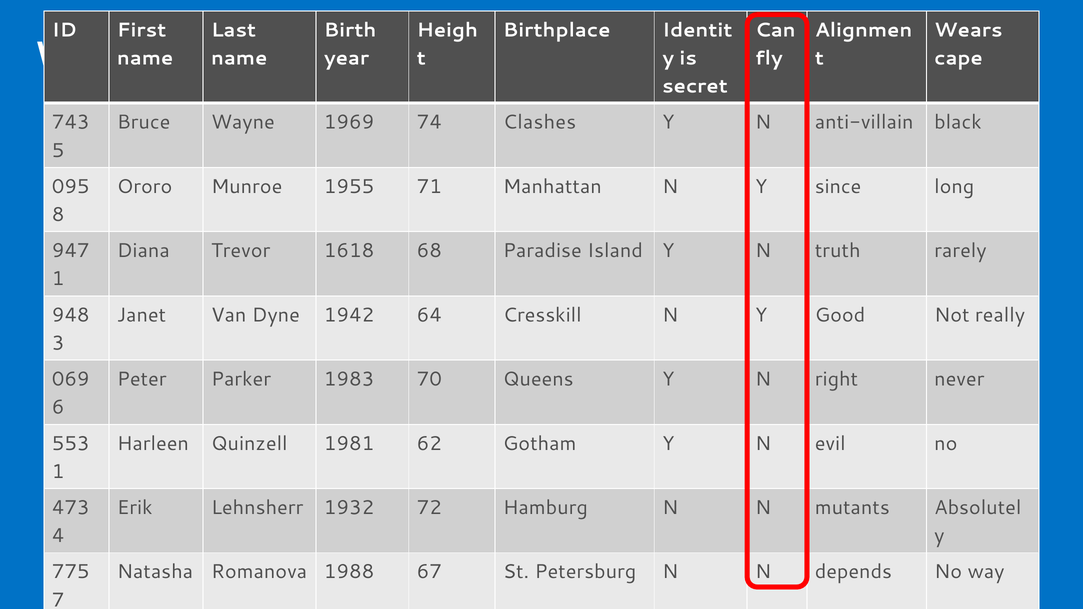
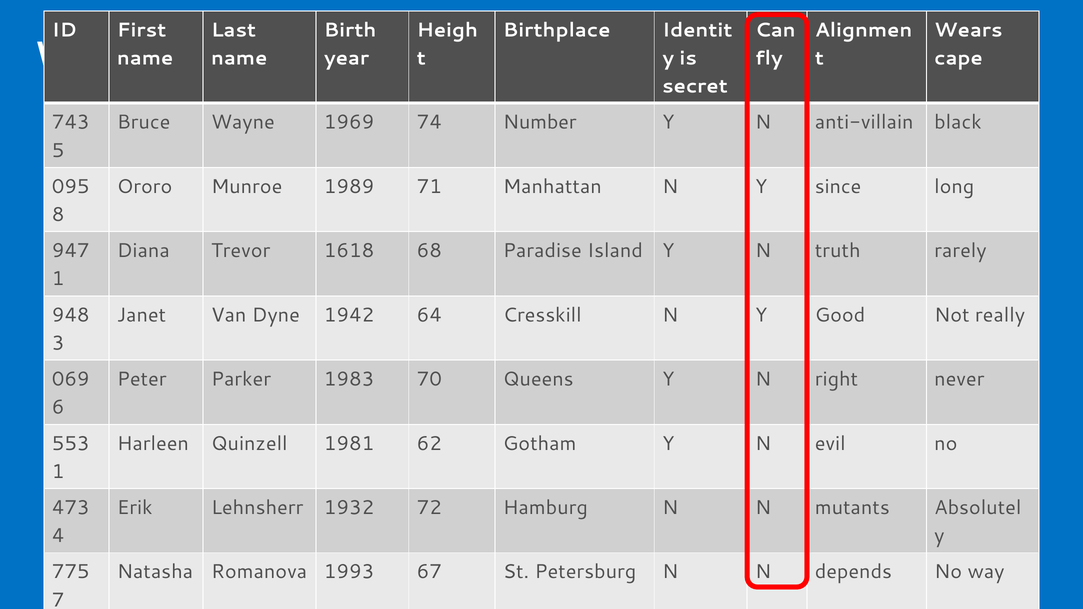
74 Clashes: Clashes -> Number
1955: 1955 -> 1989
1988: 1988 -> 1993
